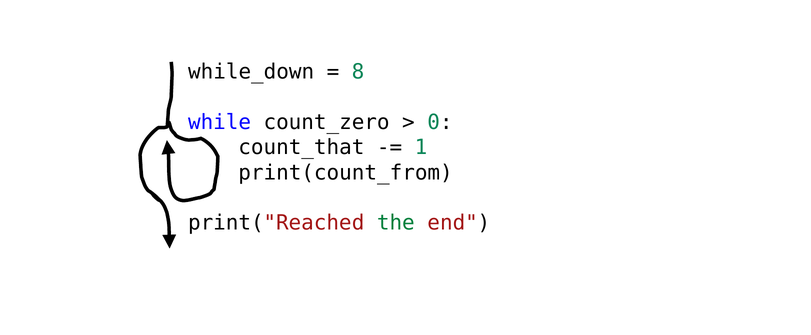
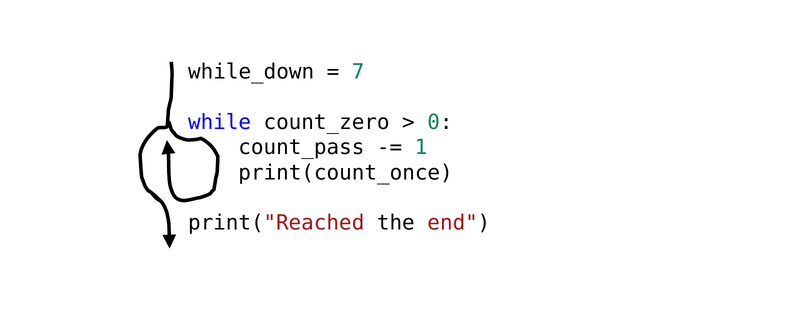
8: 8 -> 7
count_that: count_that -> count_pass
print(count_from: print(count_from -> print(count_once
the colour: green -> black
